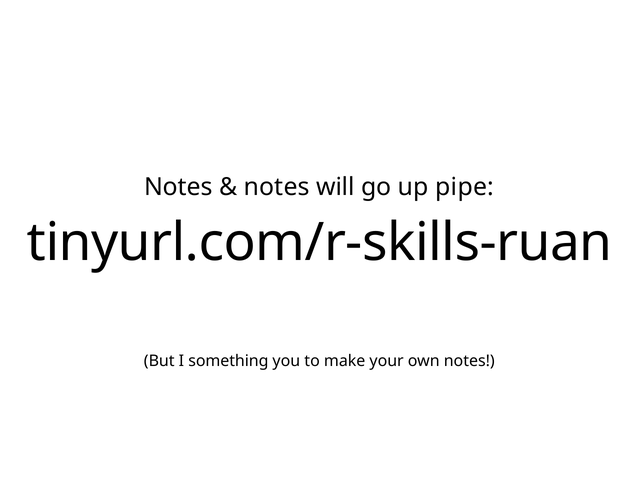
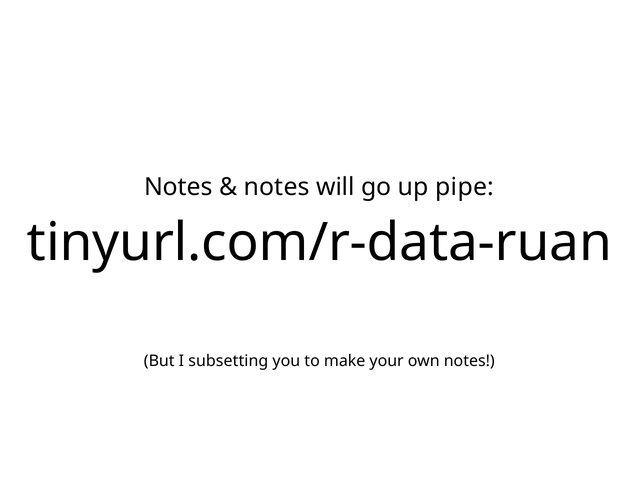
tinyurl.com/r-skills-ruan: tinyurl.com/r-skills-ruan -> tinyurl.com/r-data-ruan
something: something -> subsetting
